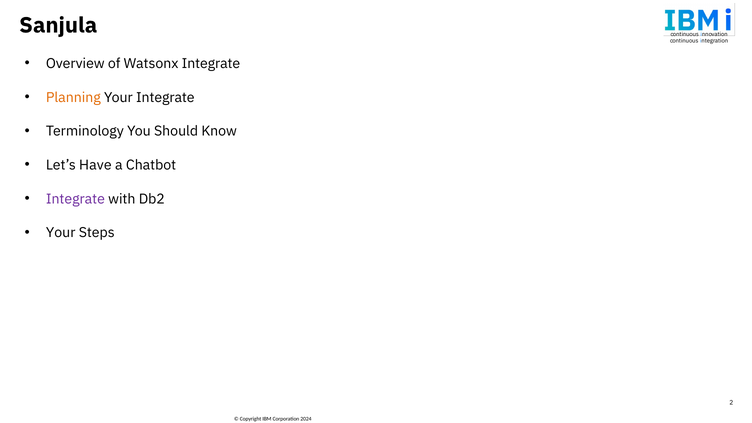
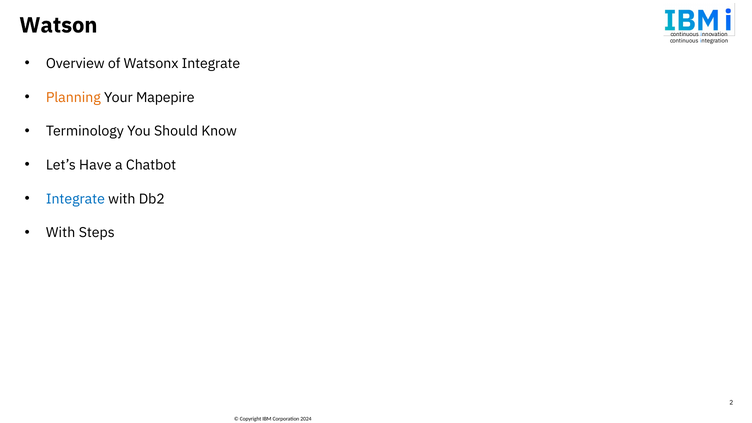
Sanjula: Sanjula -> Watson
Your Integrate: Integrate -> Mapepire
Integrate at (75, 199) colour: purple -> blue
Your at (61, 233): Your -> With
